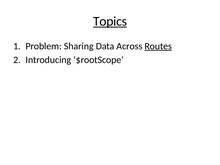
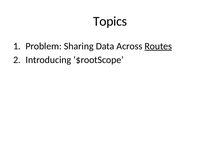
Topics underline: present -> none
